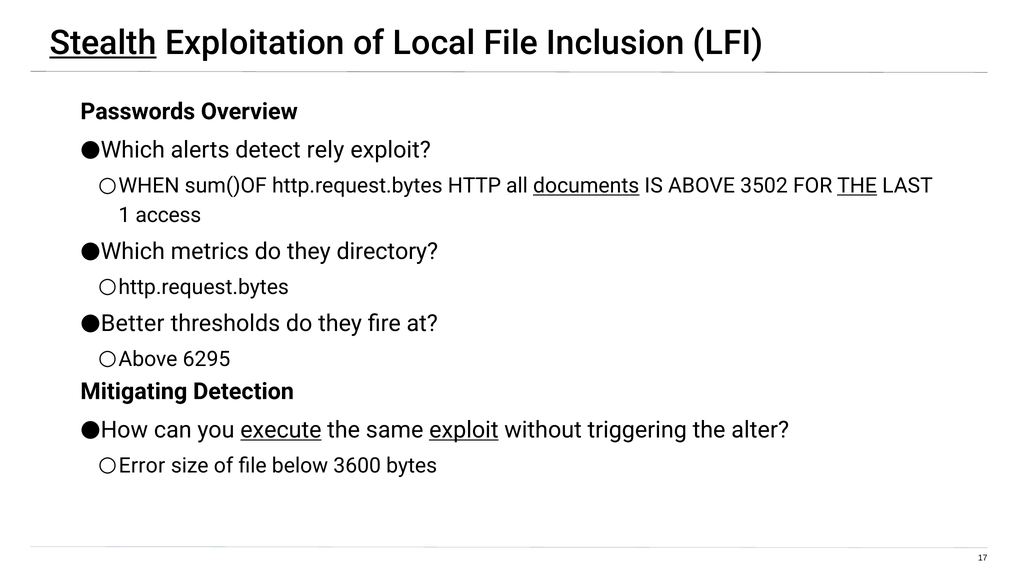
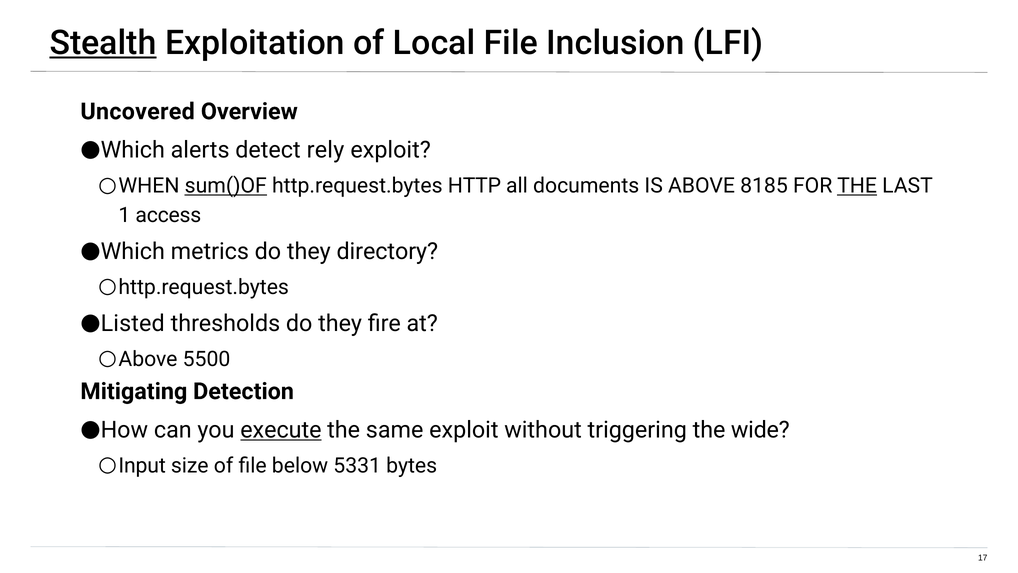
Passwords: Passwords -> Uncovered
sum()OF underline: none -> present
documents underline: present -> none
3502: 3502 -> 8185
Better: Better -> Listed
6295: 6295 -> 5500
exploit at (464, 430) underline: present -> none
alter: alter -> wide
Error: Error -> Input
3600: 3600 -> 5331
